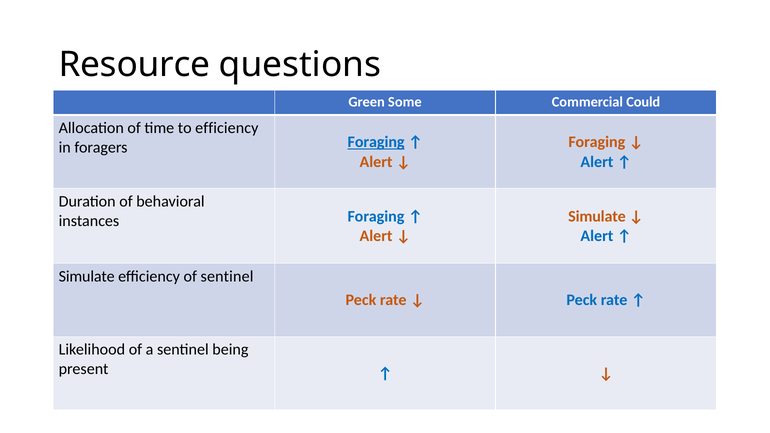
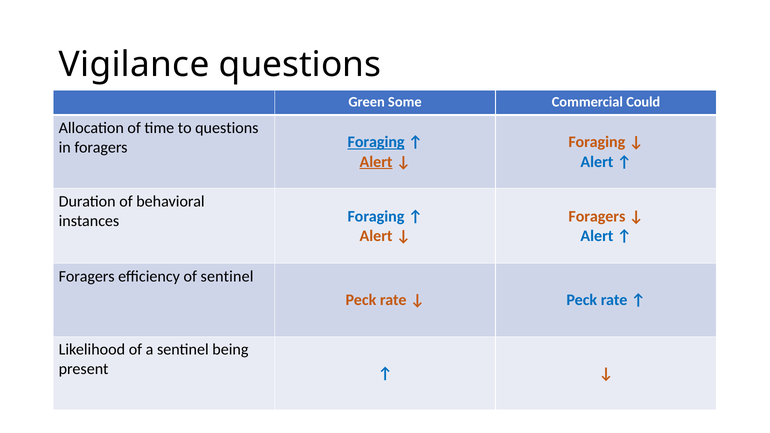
Resource: Resource -> Vigilance
to efficiency: efficiency -> questions
Alert at (376, 162) underline: none -> present
Simulate at (597, 216): Simulate -> Foragers
Simulate at (87, 276): Simulate -> Foragers
